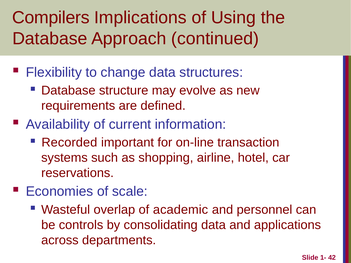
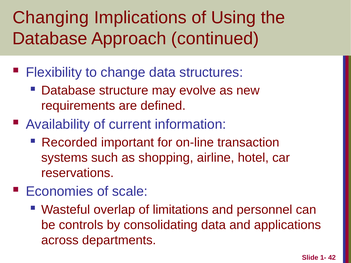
Compilers: Compilers -> Changing
academic: academic -> limitations
